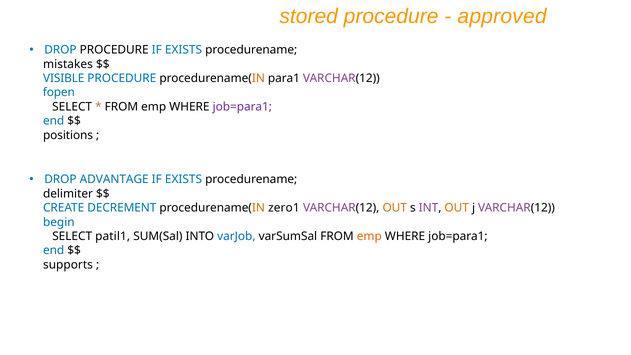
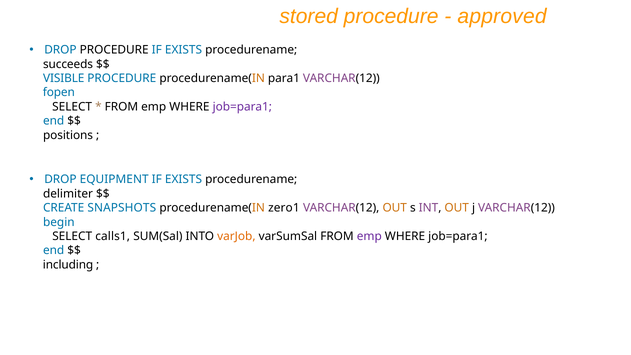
mistakes: mistakes -> succeeds
ADVANTAGE: ADVANTAGE -> EQUIPMENT
DECREMENT: DECREMENT -> SNAPSHOTS
patil1: patil1 -> calls1
varJob colour: blue -> orange
emp at (369, 236) colour: orange -> purple
supports: supports -> including
